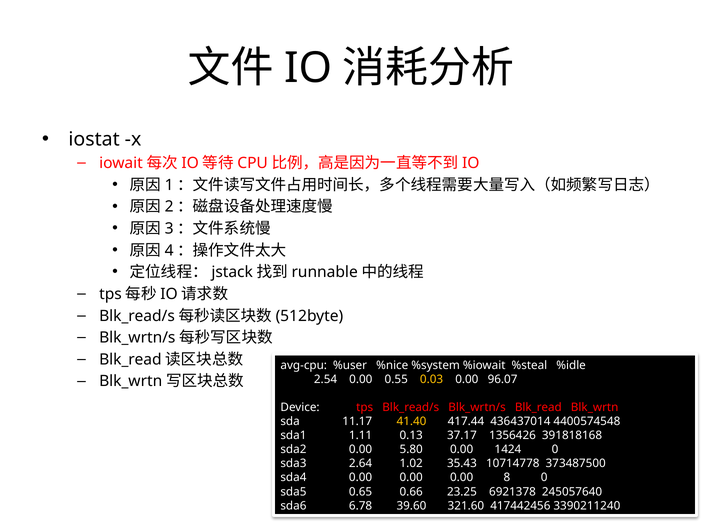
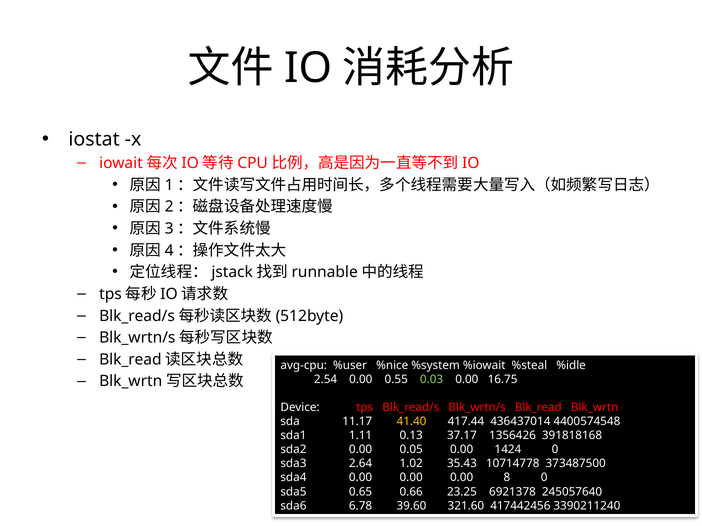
0.03 colour: yellow -> light green
96.07: 96.07 -> 16.75
5.80: 5.80 -> 0.05
